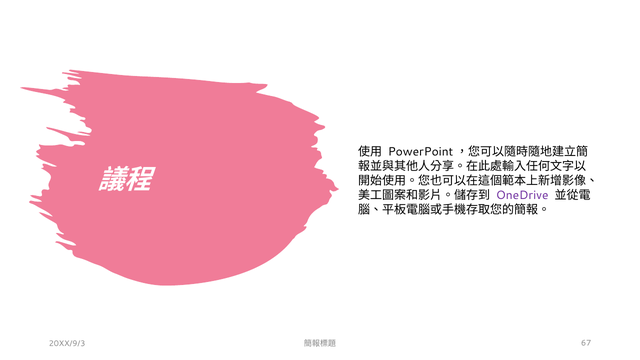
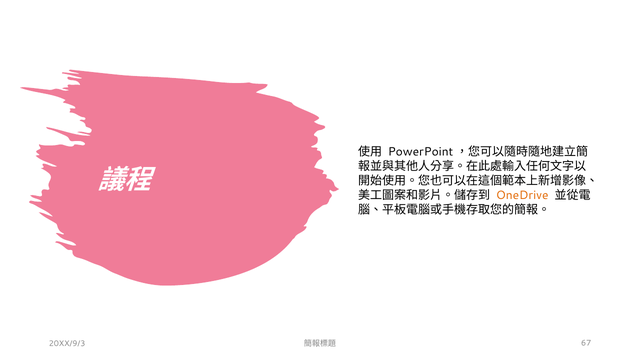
OneDrive colour: purple -> orange
